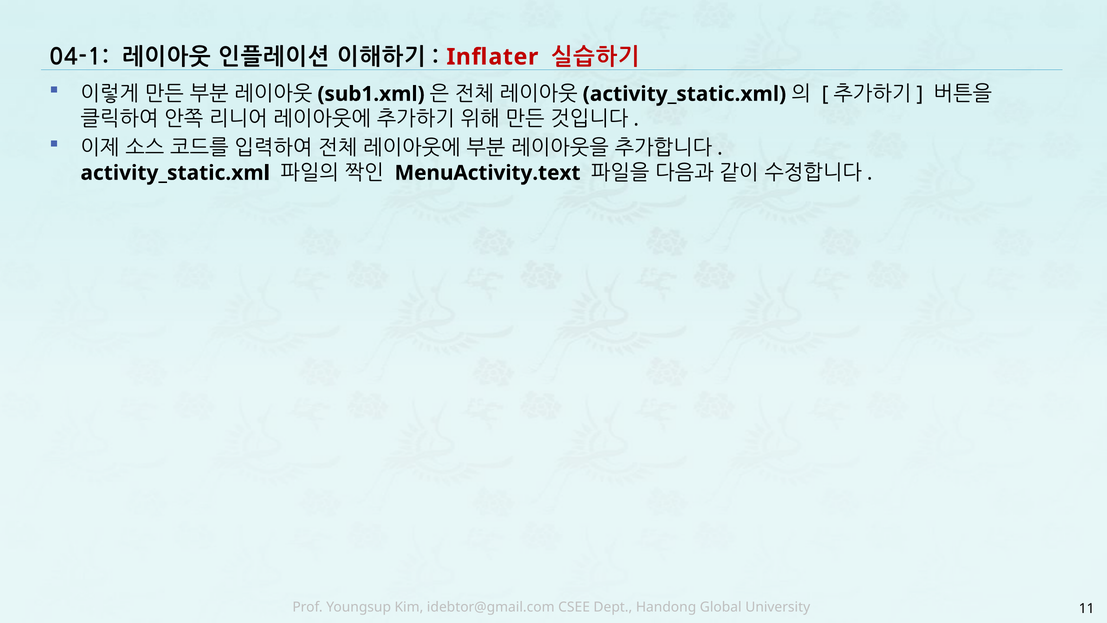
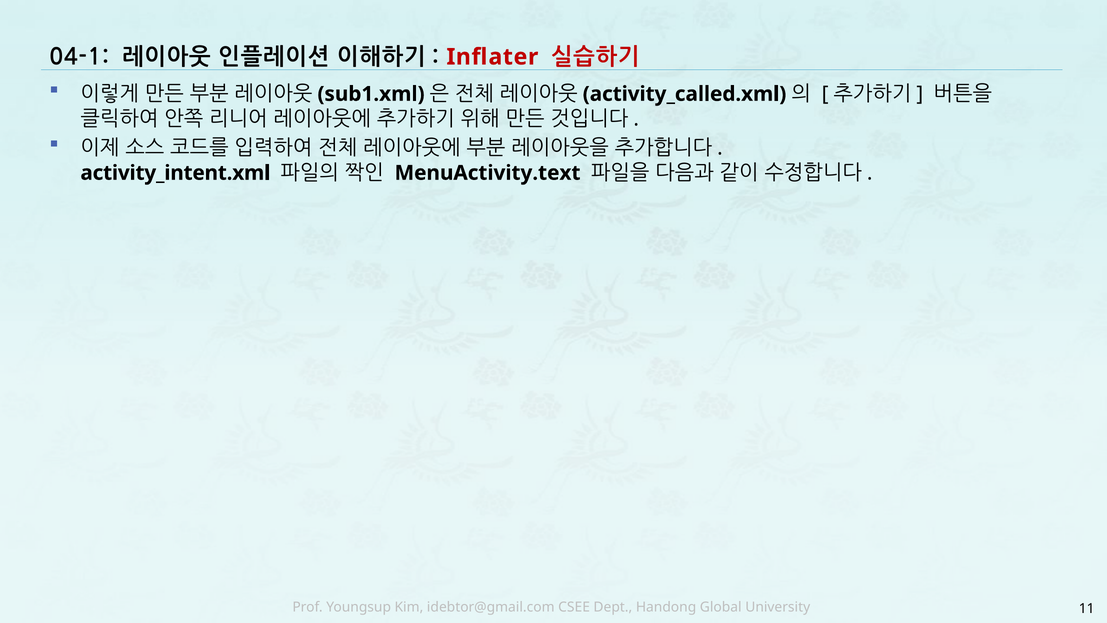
activity_static.xml at (684, 94): activity_static.xml -> activity_called.xml
activity_static.xml at (175, 173): activity_static.xml -> activity_intent.xml
